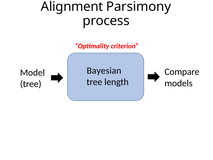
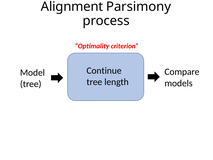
Bayesian: Bayesian -> Continue
